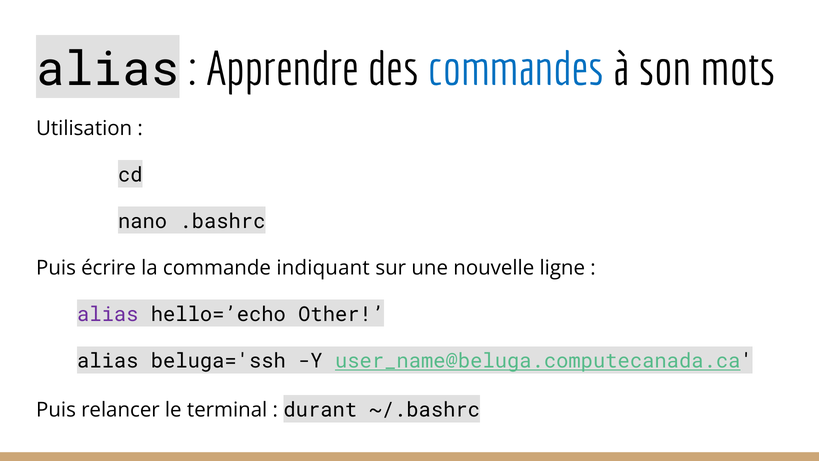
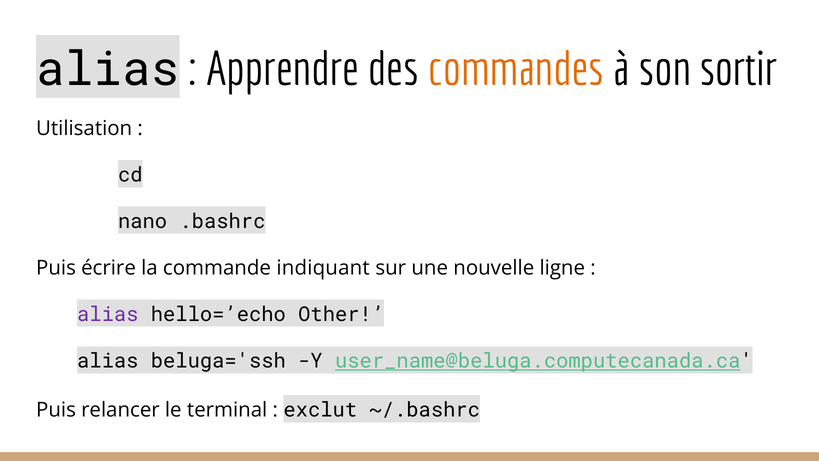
commandes colour: blue -> orange
mots: mots -> sortir
durant: durant -> exclut
